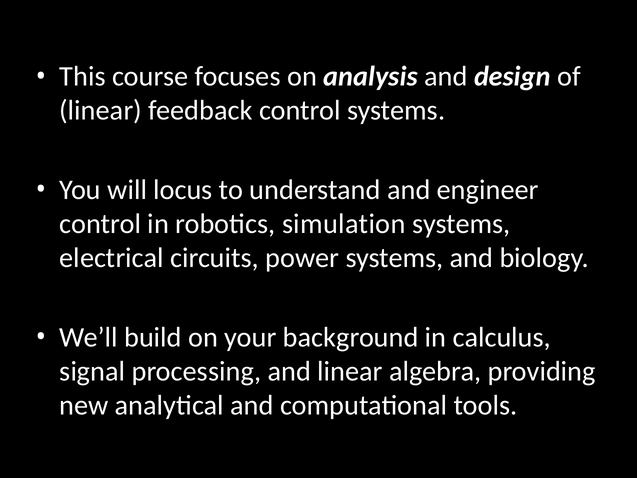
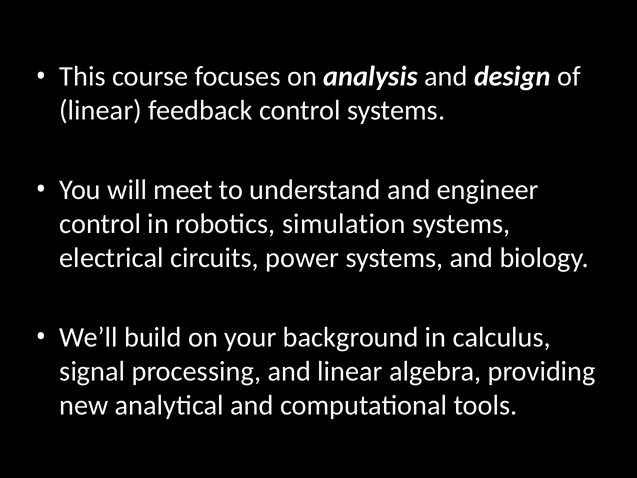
locus: locus -> meet
